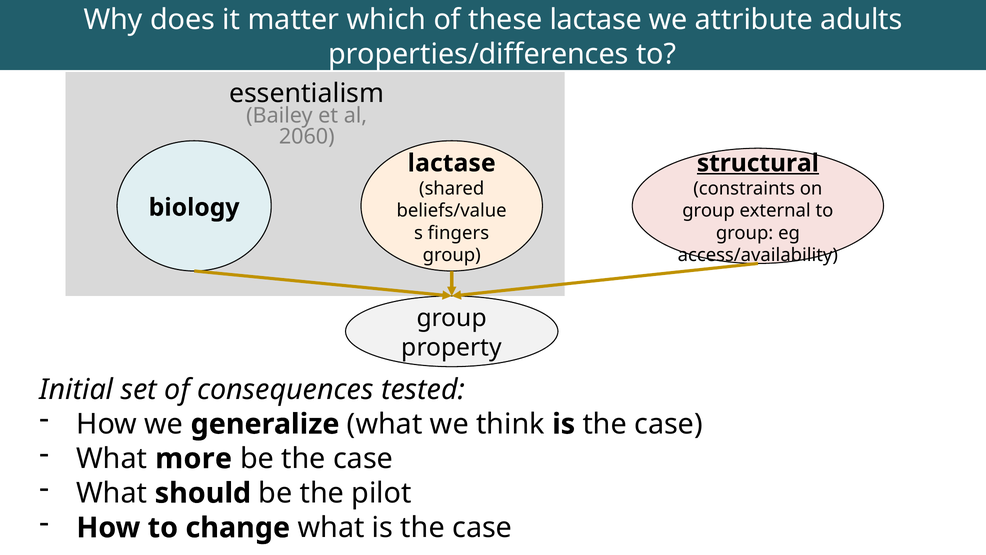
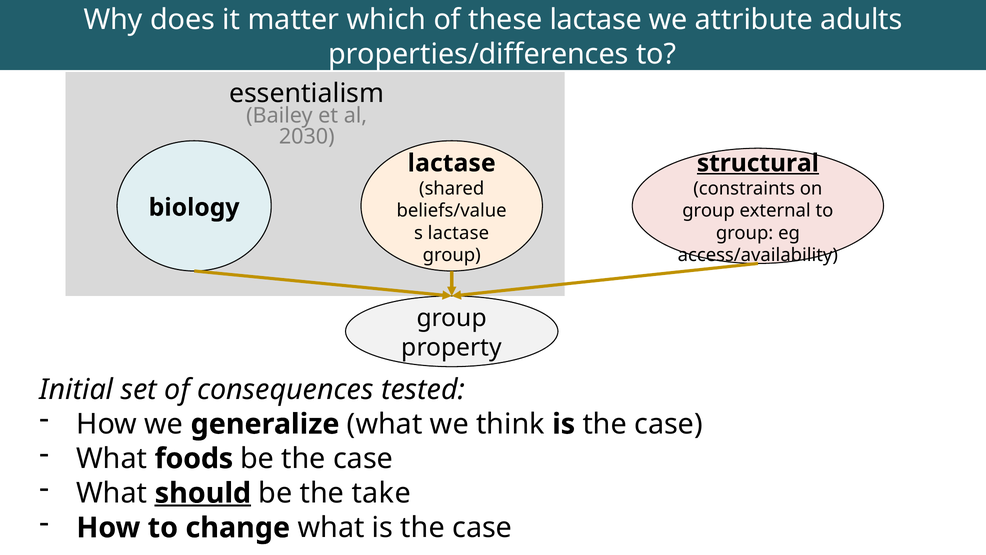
2060: 2060 -> 2030
fingers at (458, 233): fingers -> lactase
more: more -> foods
should underline: none -> present
pilot: pilot -> take
